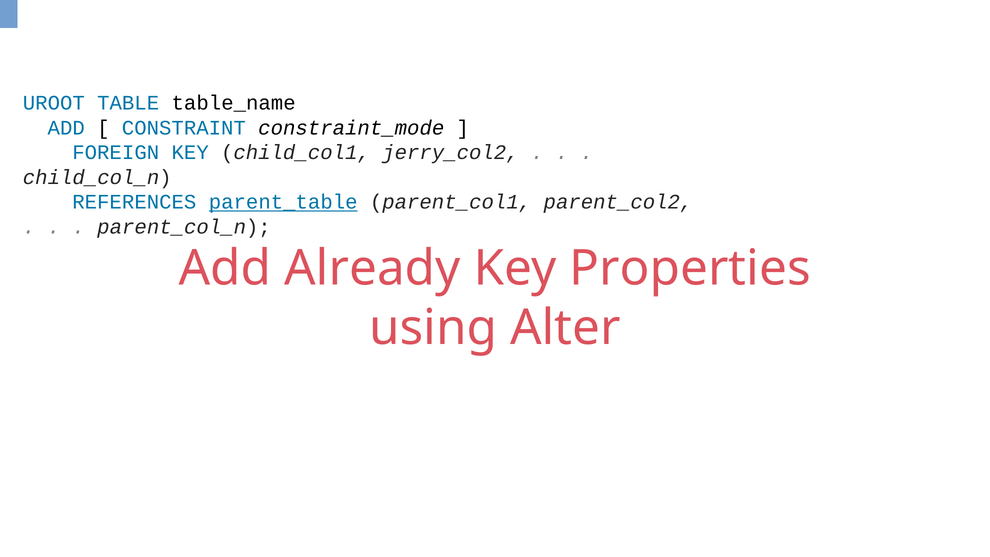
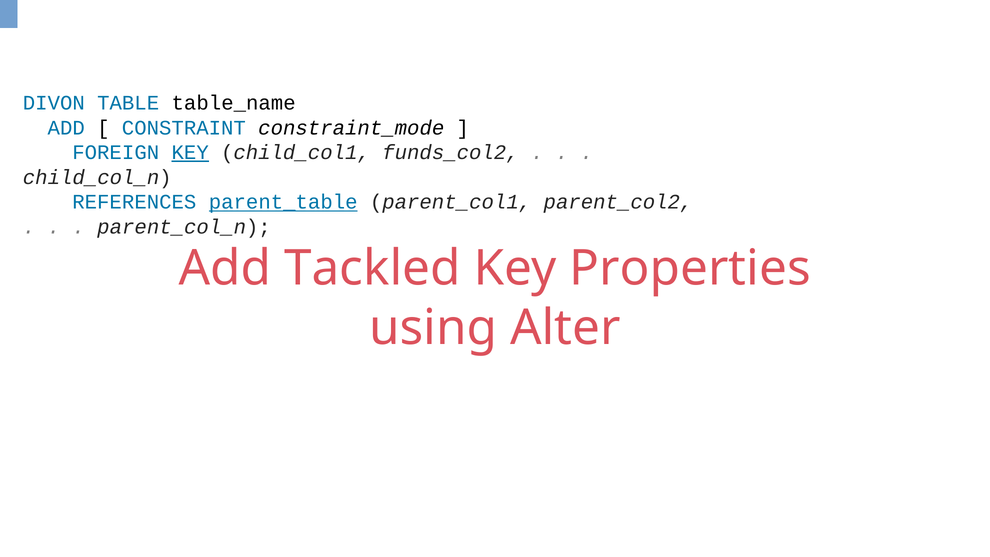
UROOT: UROOT -> DIVON
KEY at (190, 152) underline: none -> present
jerry_col2: jerry_col2 -> funds_col2
Already: Already -> Tackled
